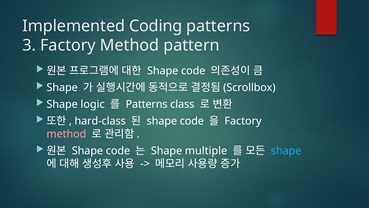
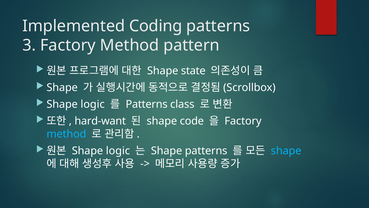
code at (193, 71): code -> state
hard-class: hard-class -> hard-want
method at (66, 134) colour: pink -> light blue
code at (118, 151): code -> logic
Shape multiple: multiple -> patterns
